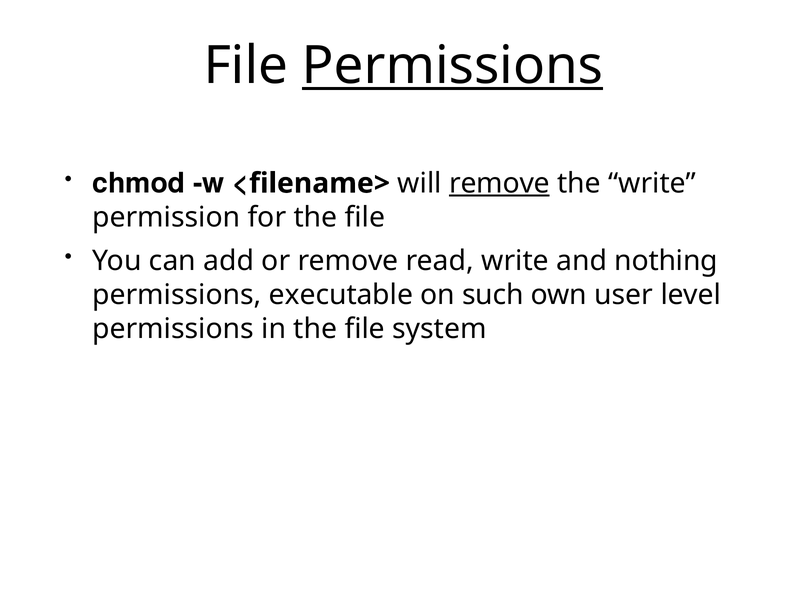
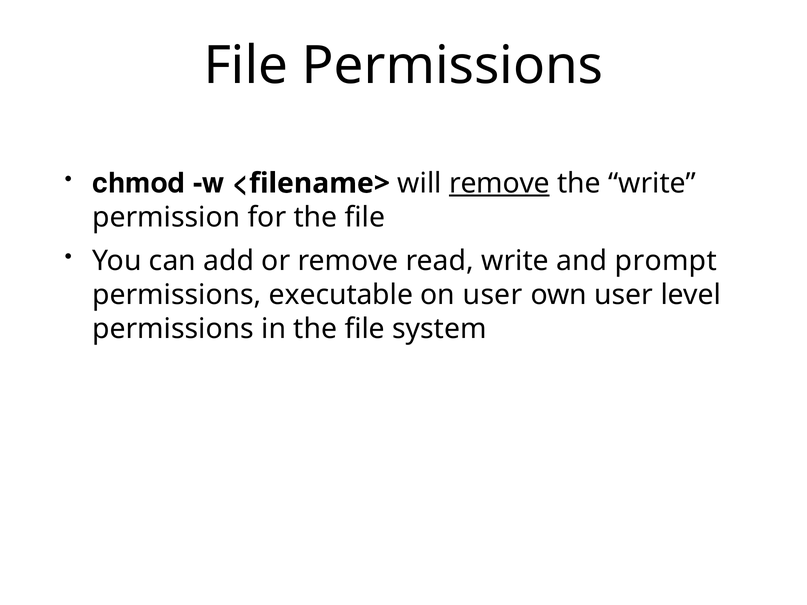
Permissions at (453, 66) underline: present -> none
nothing: nothing -> prompt
on such: such -> user
